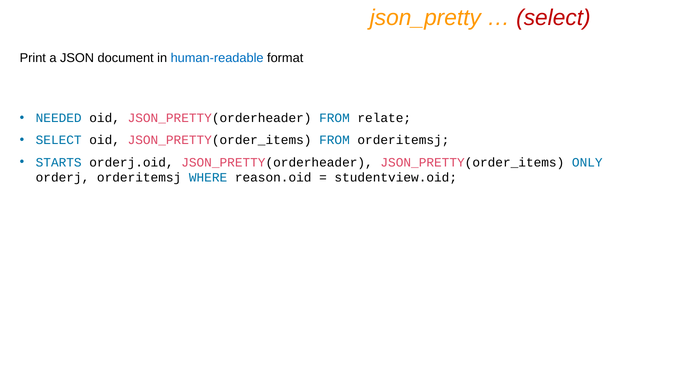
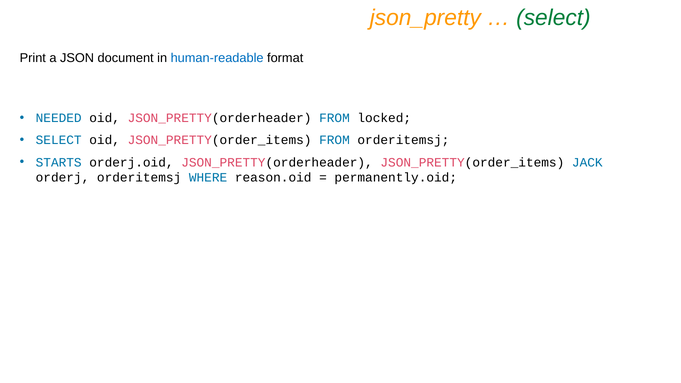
select at (553, 18) colour: red -> green
relate: relate -> locked
ONLY: ONLY -> JACK
studentview.oid: studentview.oid -> permanently.oid
